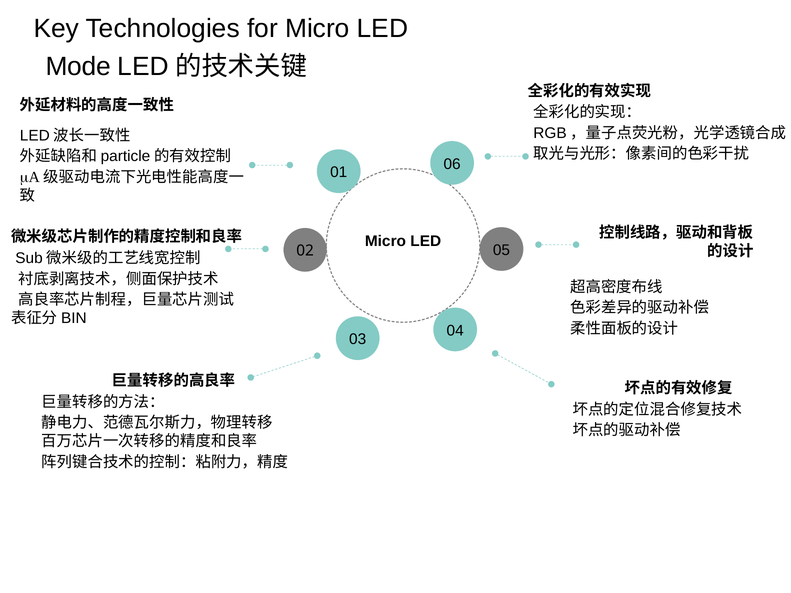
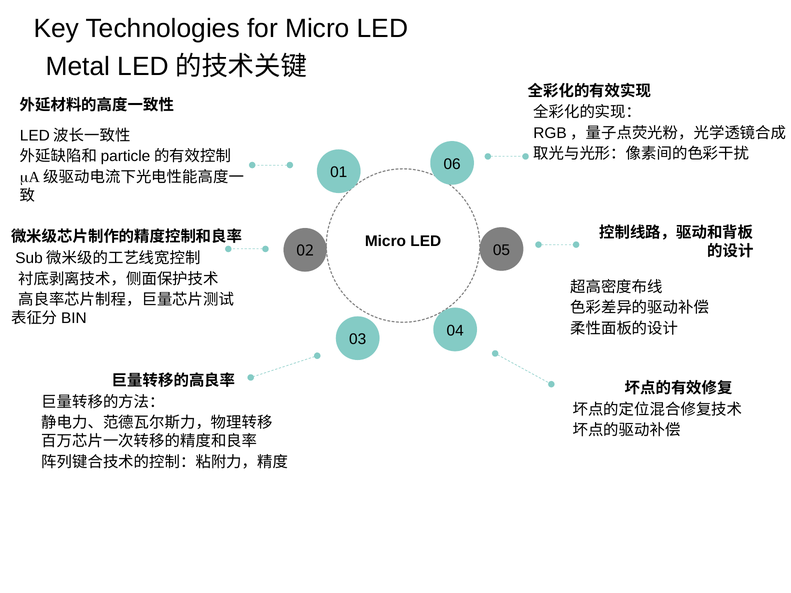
Mode: Mode -> Metal
